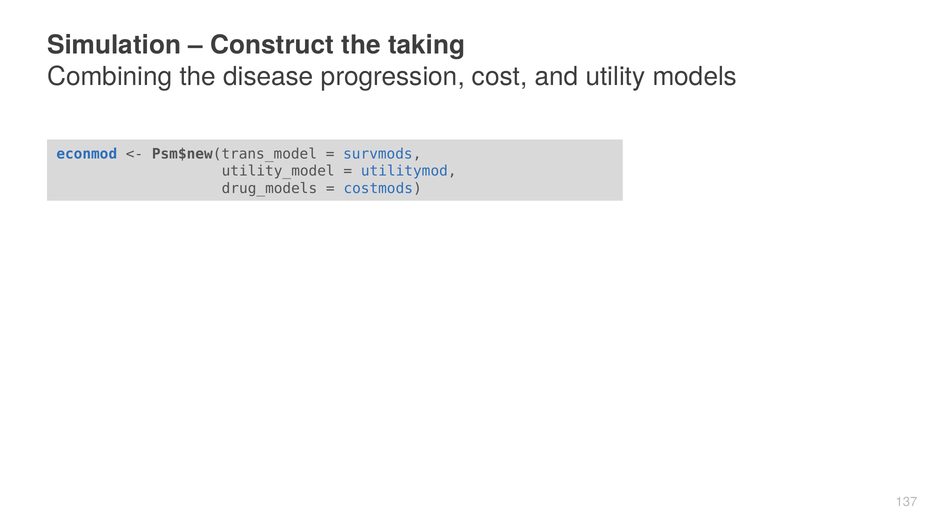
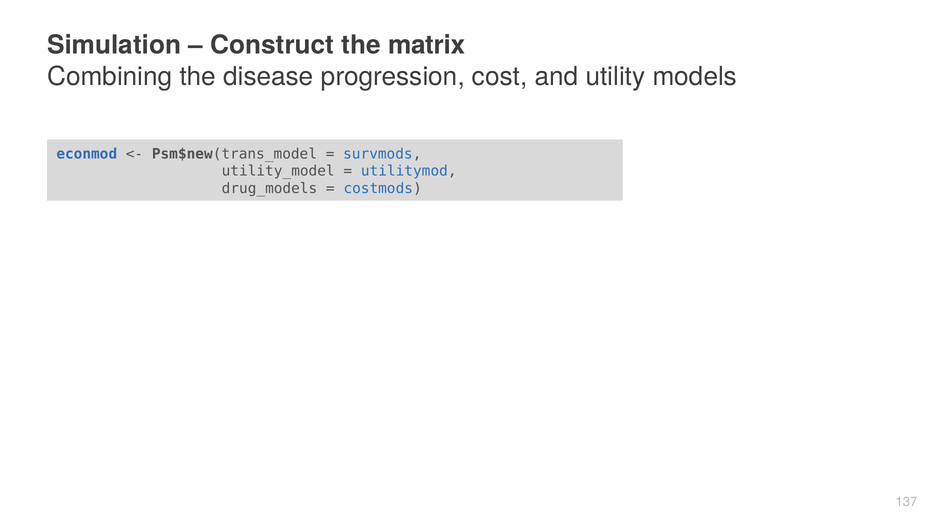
taking: taking -> matrix
